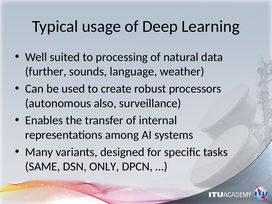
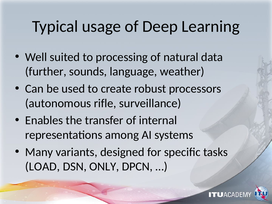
also: also -> rifle
SAME: SAME -> LOAD
